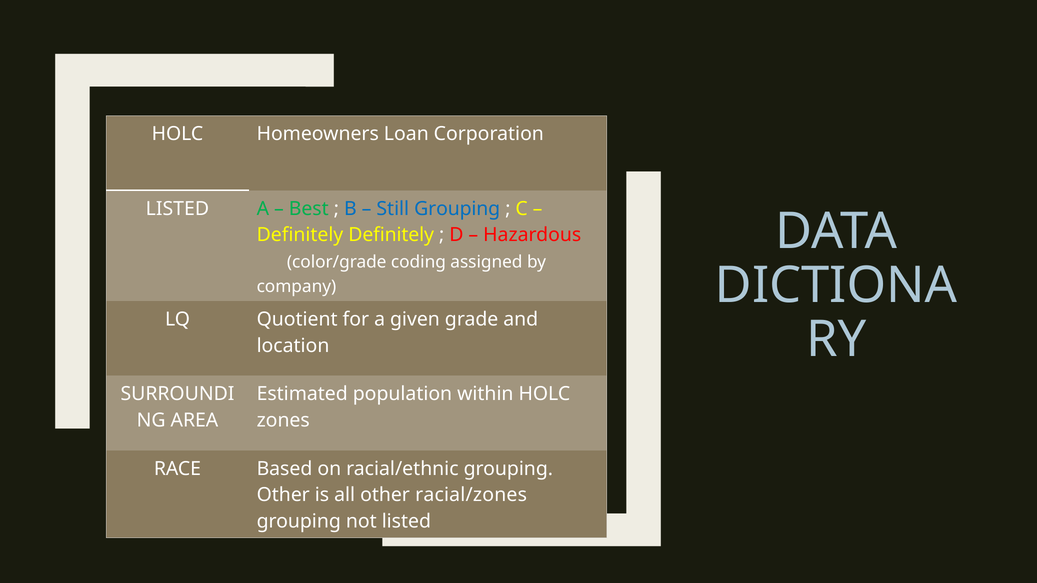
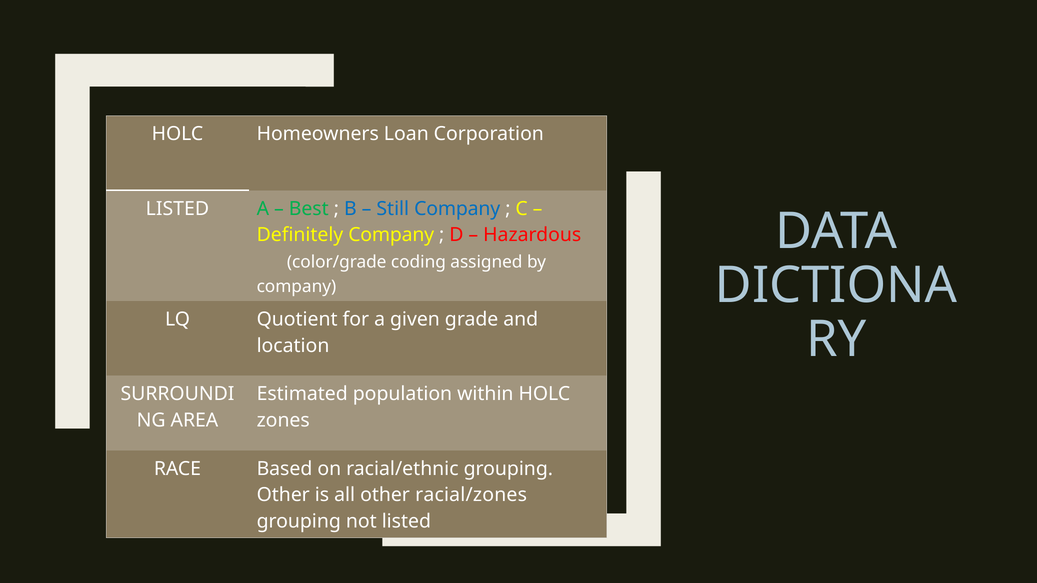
Still Grouping: Grouping -> Company
Definitely Definitely: Definitely -> Company
